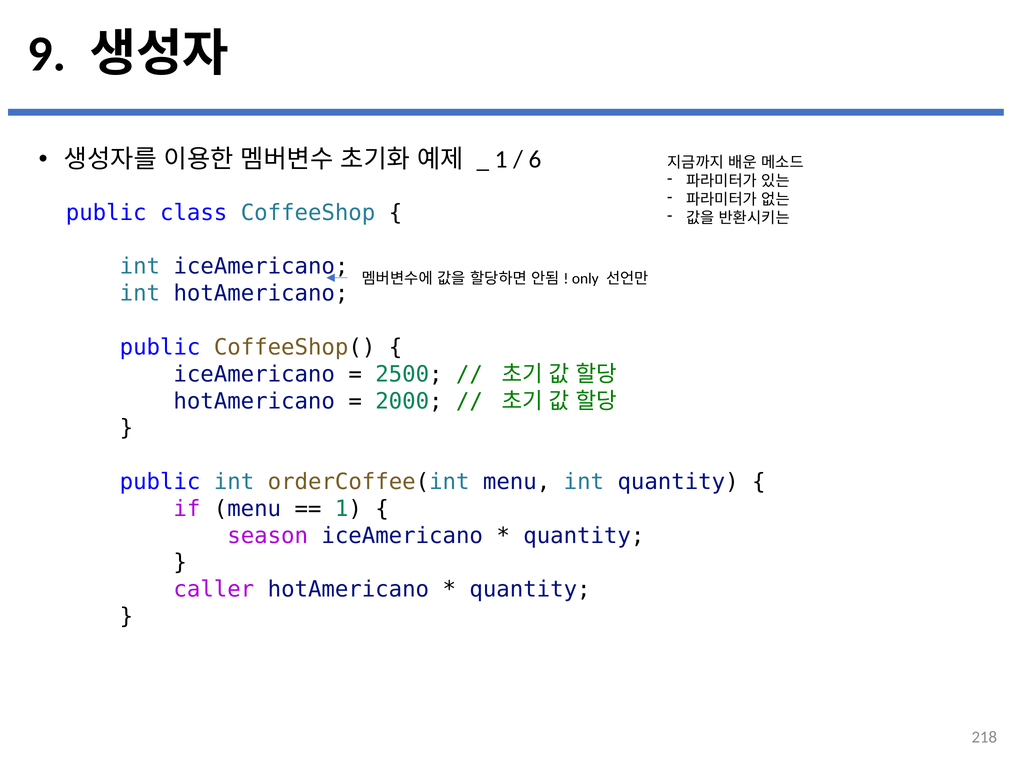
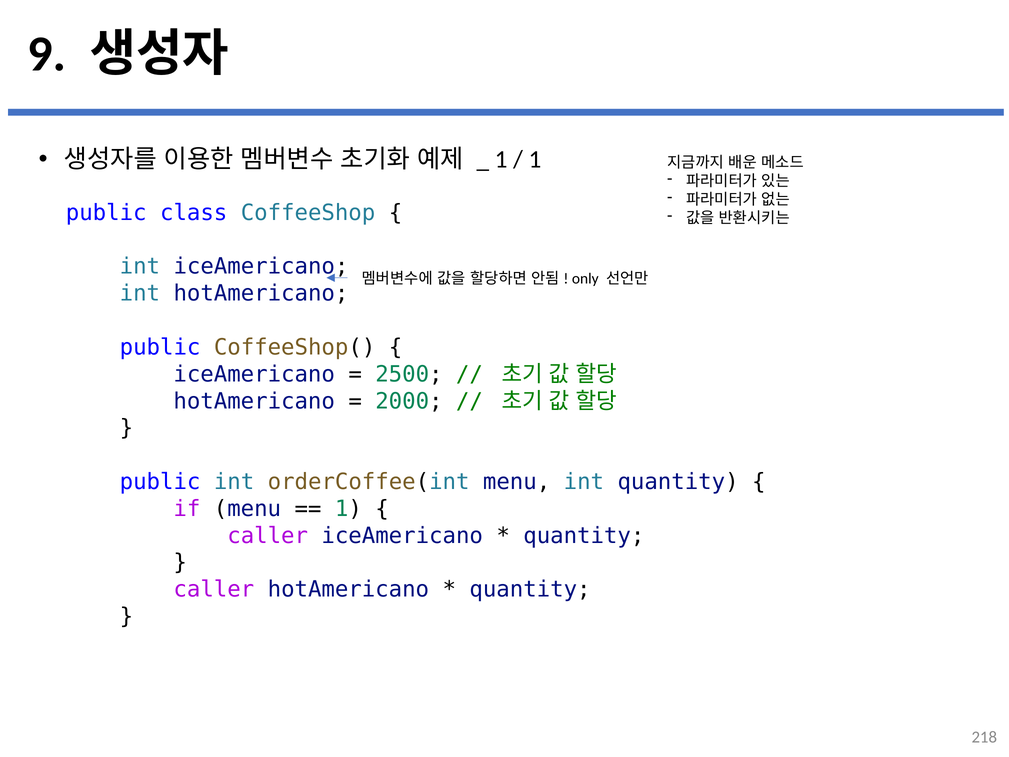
6 at (535, 160): 6 -> 1
season at (268, 535): season -> caller
